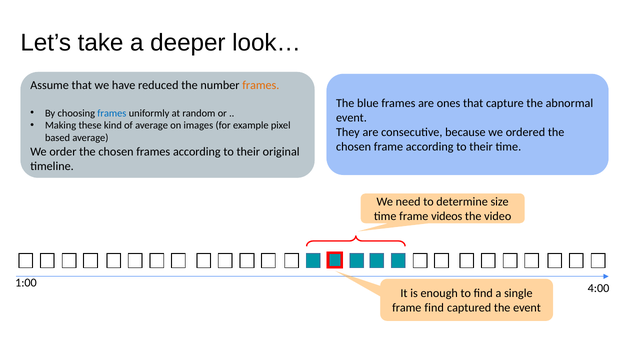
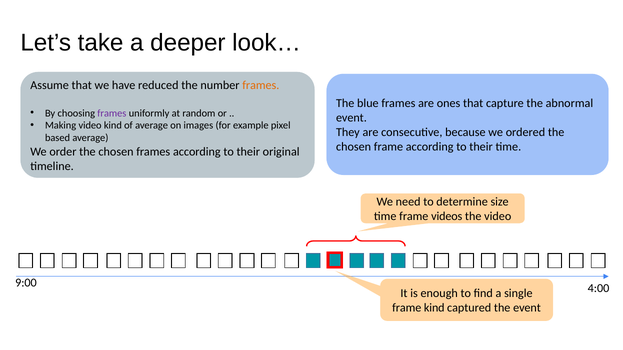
frames at (112, 113) colour: blue -> purple
Making these: these -> video
1:00: 1:00 -> 9:00
frame find: find -> kind
